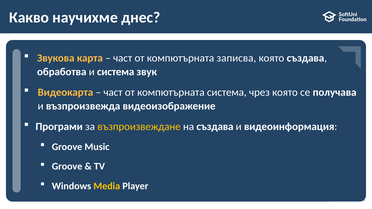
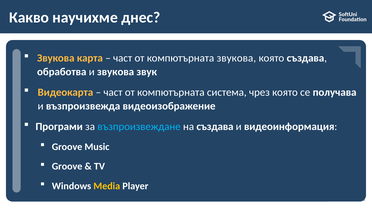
компютърната записва: записва -> звукова
и система: система -> звукова
възпроизвеждане colour: yellow -> light blue
